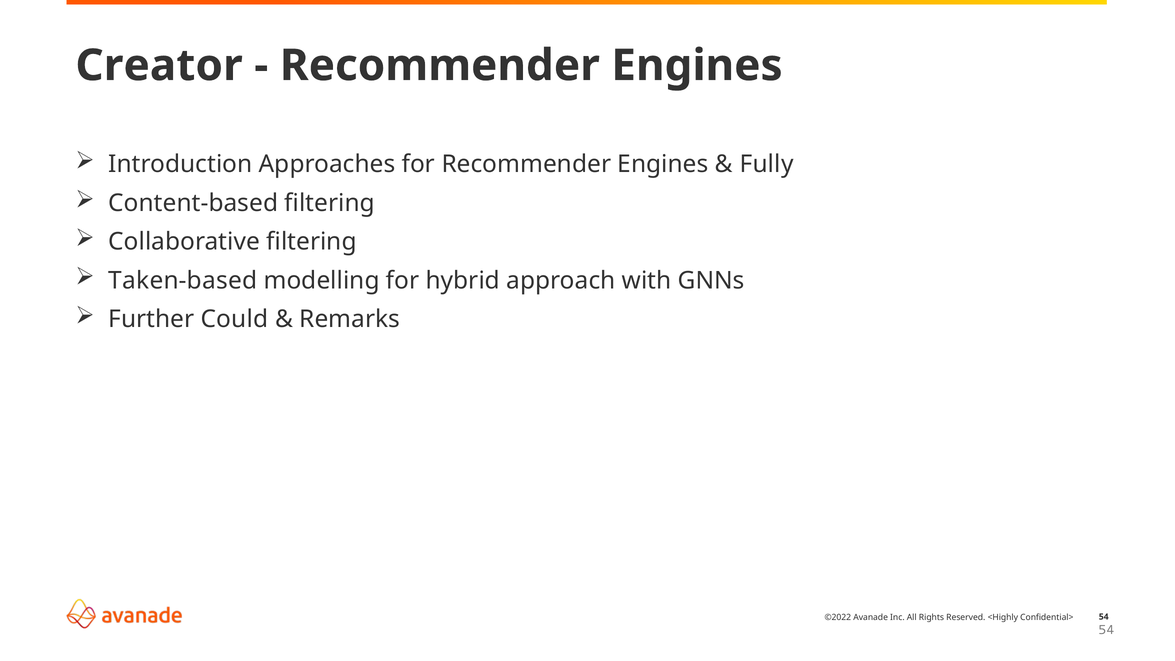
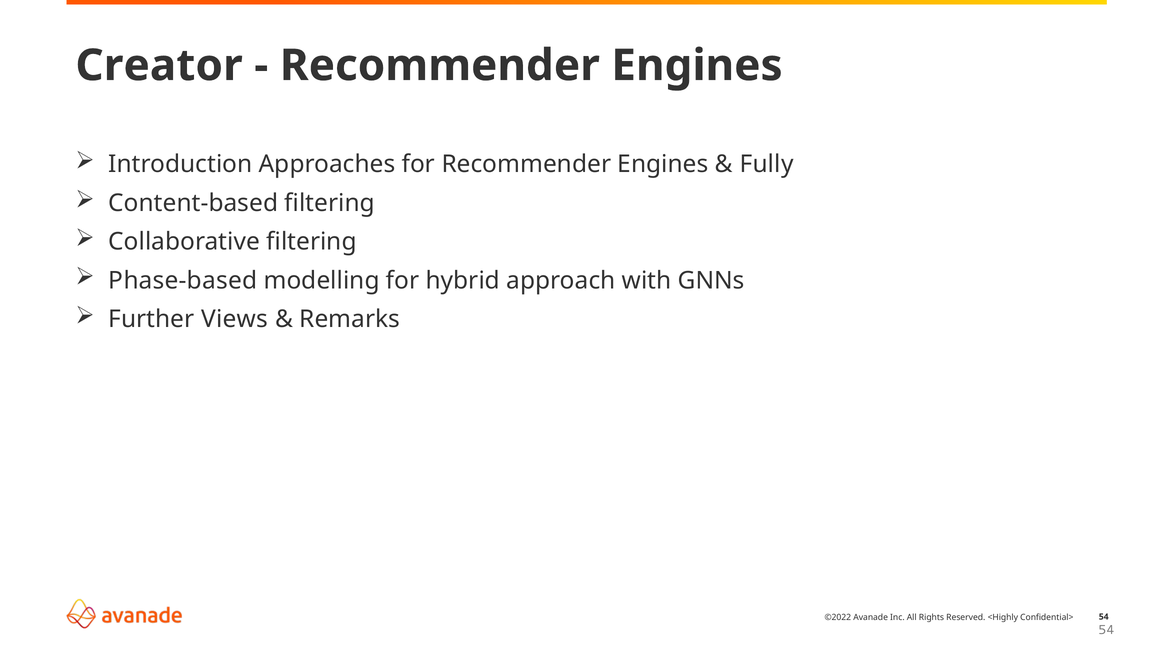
Taken-based: Taken-based -> Phase-based
Could: Could -> Views
